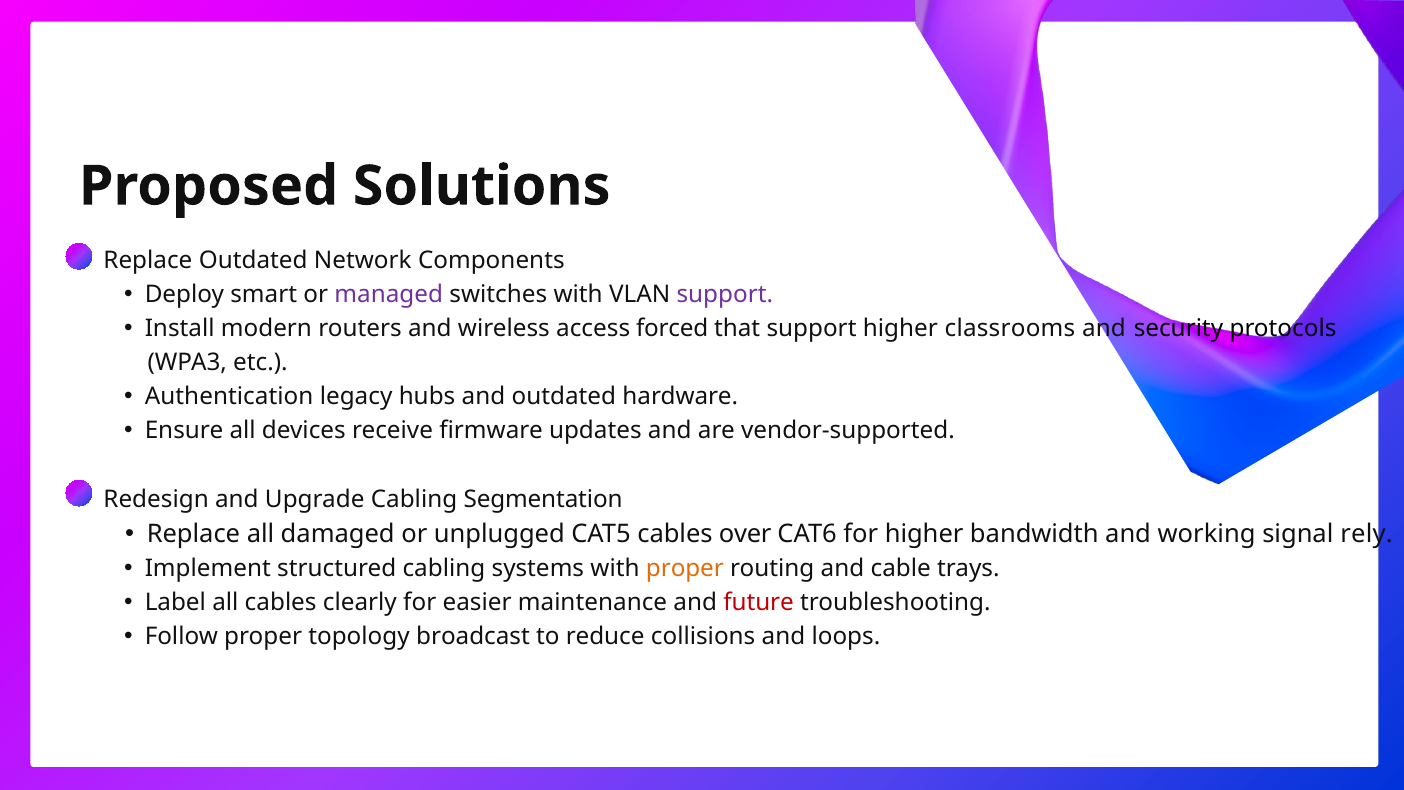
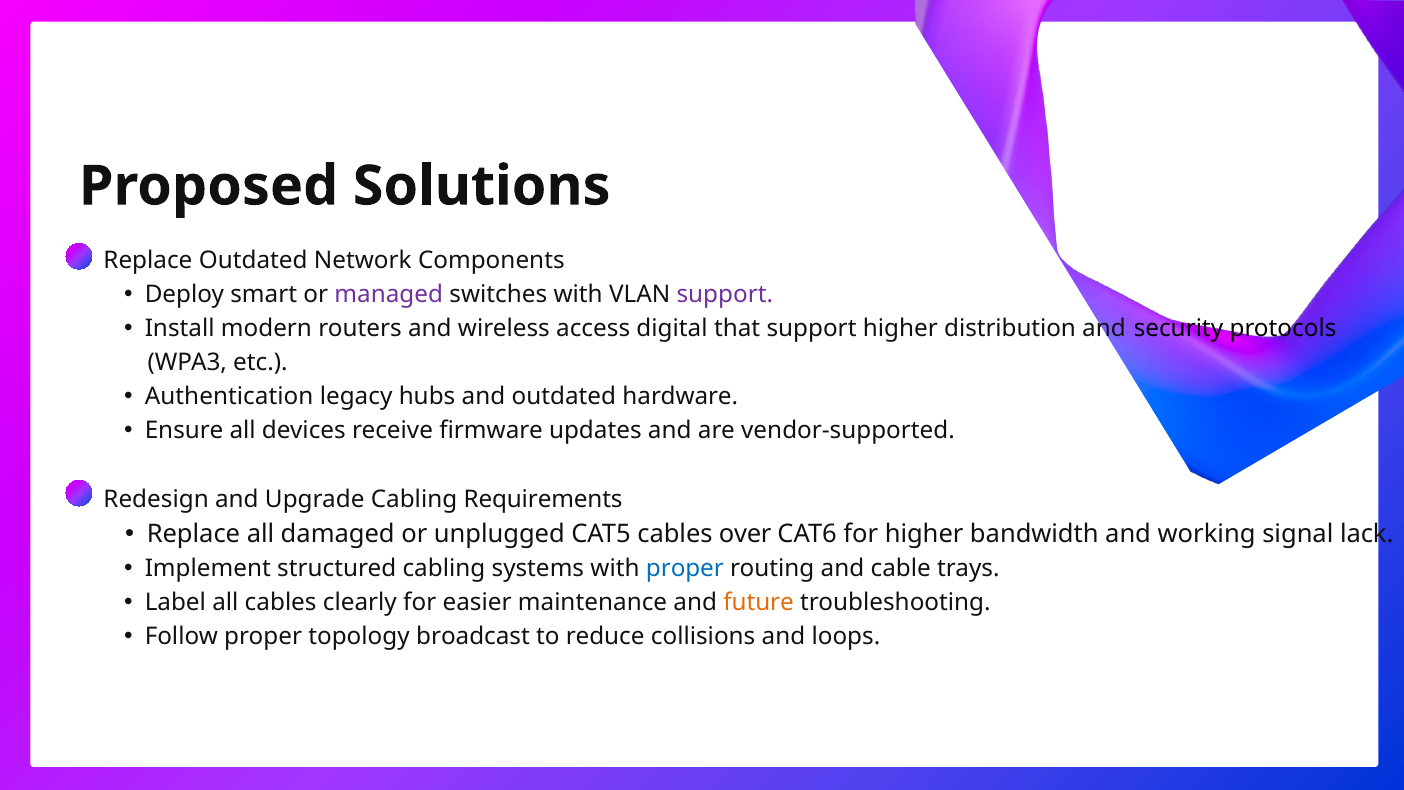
forced: forced -> digital
classrooms: classrooms -> distribution
Segmentation: Segmentation -> Requirements
rely: rely -> lack
proper at (685, 569) colour: orange -> blue
future colour: red -> orange
